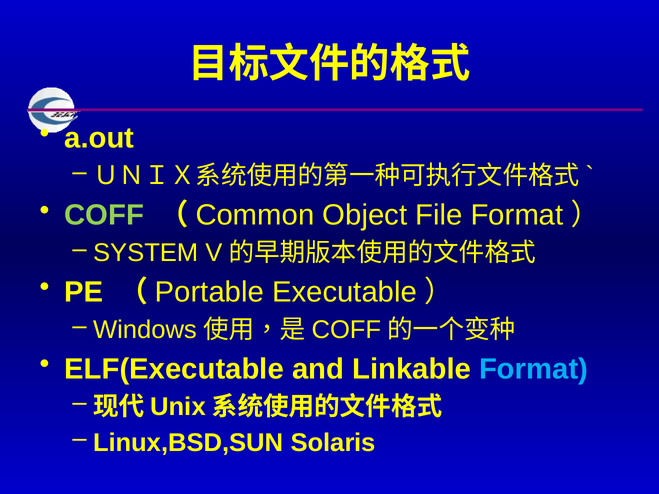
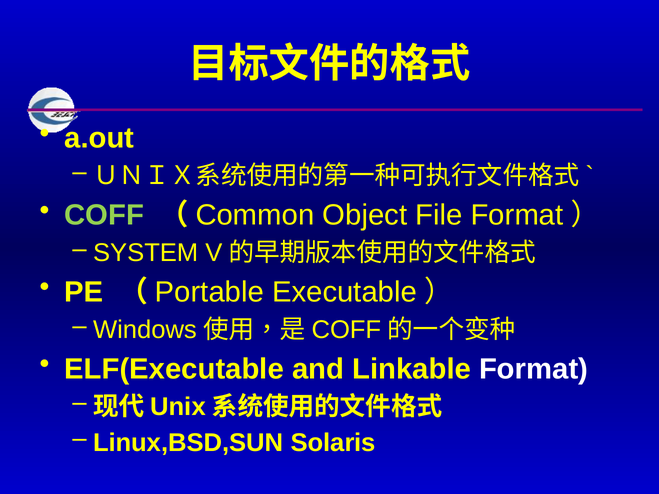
Format at (534, 369) colour: light blue -> white
